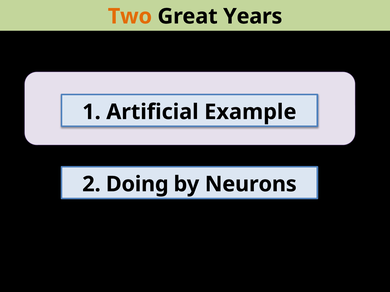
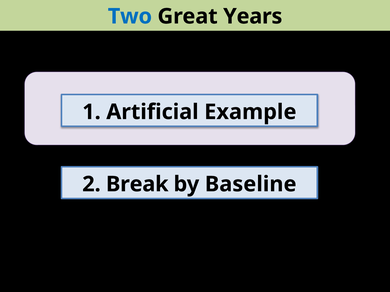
Two colour: orange -> blue
Doing: Doing -> Break
Neurons: Neurons -> Baseline
